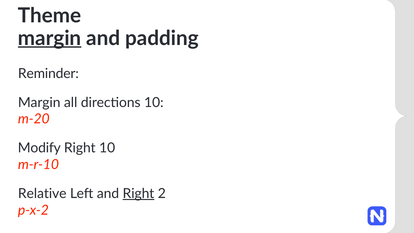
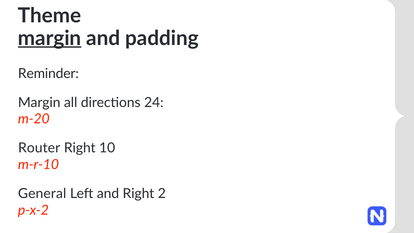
directions 10: 10 -> 24
Modify: Modify -> Router
Relative: Relative -> General
Right at (138, 194) underline: present -> none
